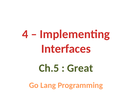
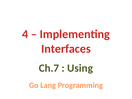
Ch.5: Ch.5 -> Ch.7
Great: Great -> Using
